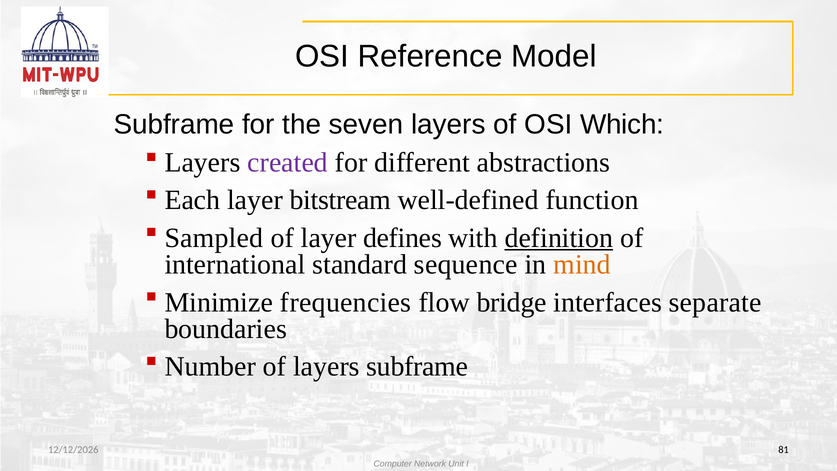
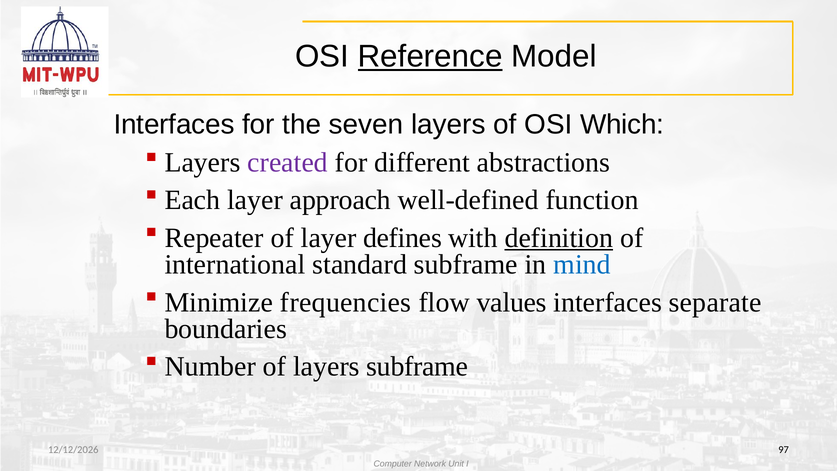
Reference underline: none -> present
Subframe at (174, 125): Subframe -> Interfaces
bitstream: bitstream -> approach
Sampled: Sampled -> Repeater
standard sequence: sequence -> subframe
mind colour: orange -> blue
bridge: bridge -> values
81: 81 -> 97
